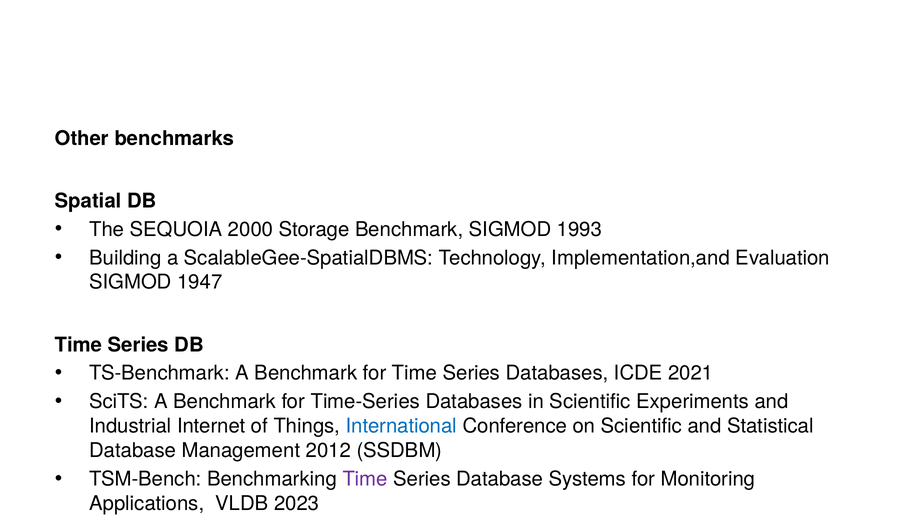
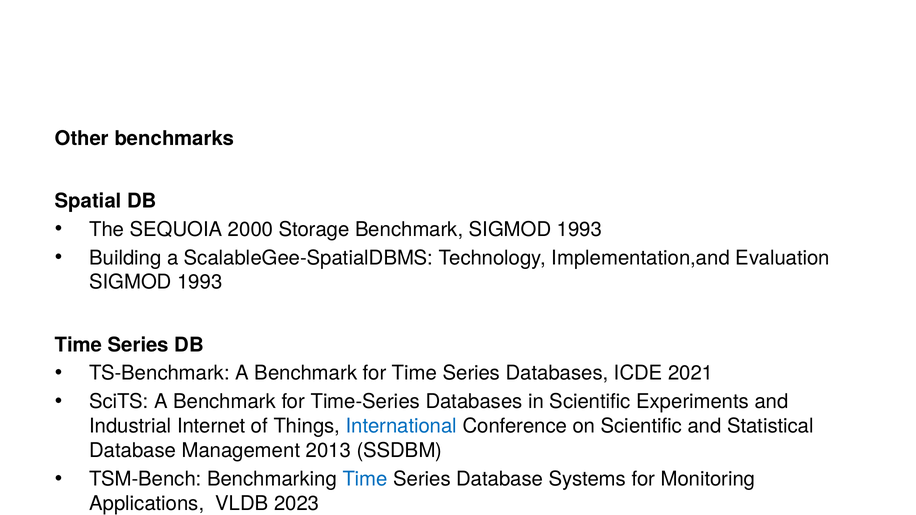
1947 at (200, 282): 1947 -> 1993
2012: 2012 -> 2013
Time at (365, 479) colour: purple -> blue
